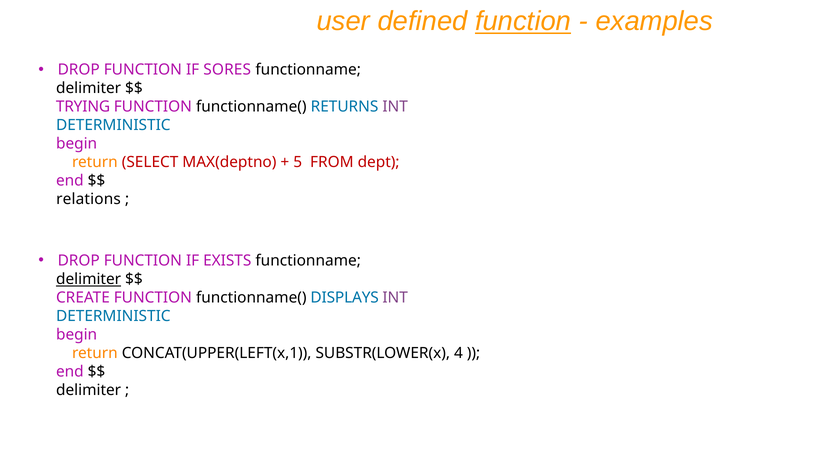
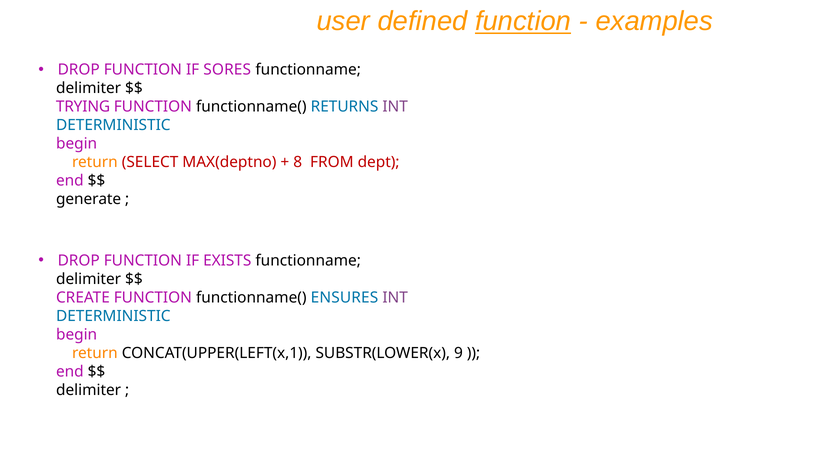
5: 5 -> 8
relations: relations -> generate
delimiter at (89, 279) underline: present -> none
DISPLAYS: DISPLAYS -> ENSURES
4: 4 -> 9
